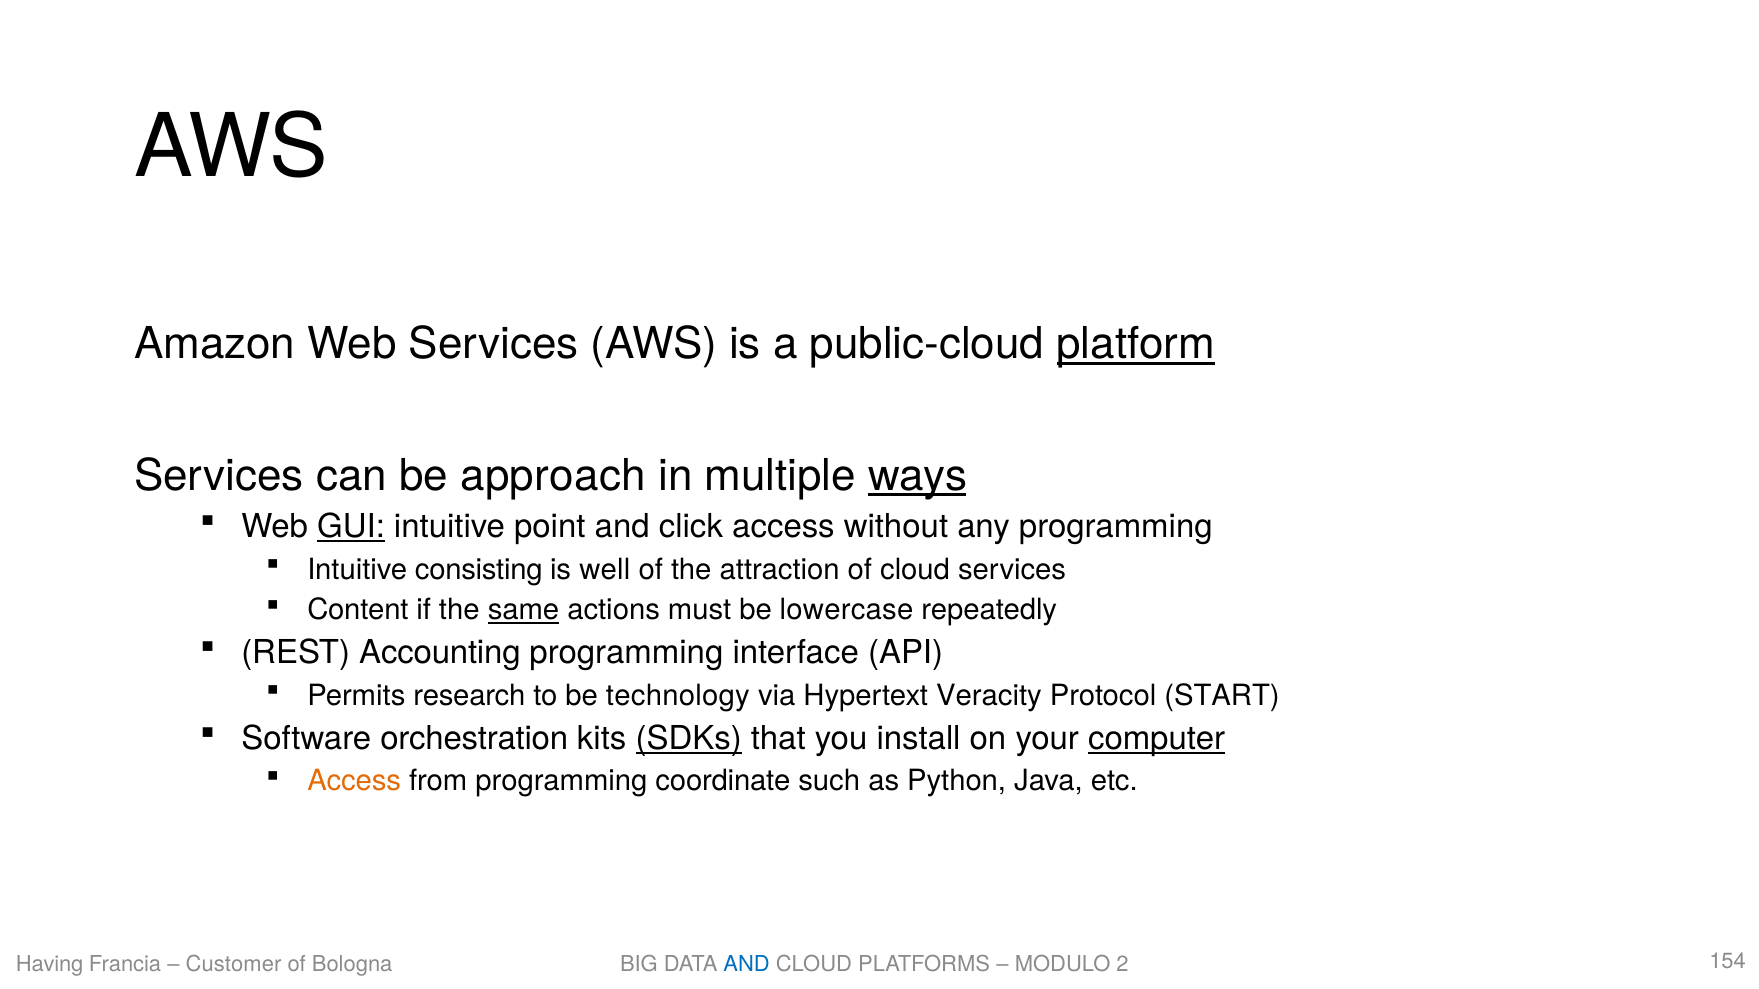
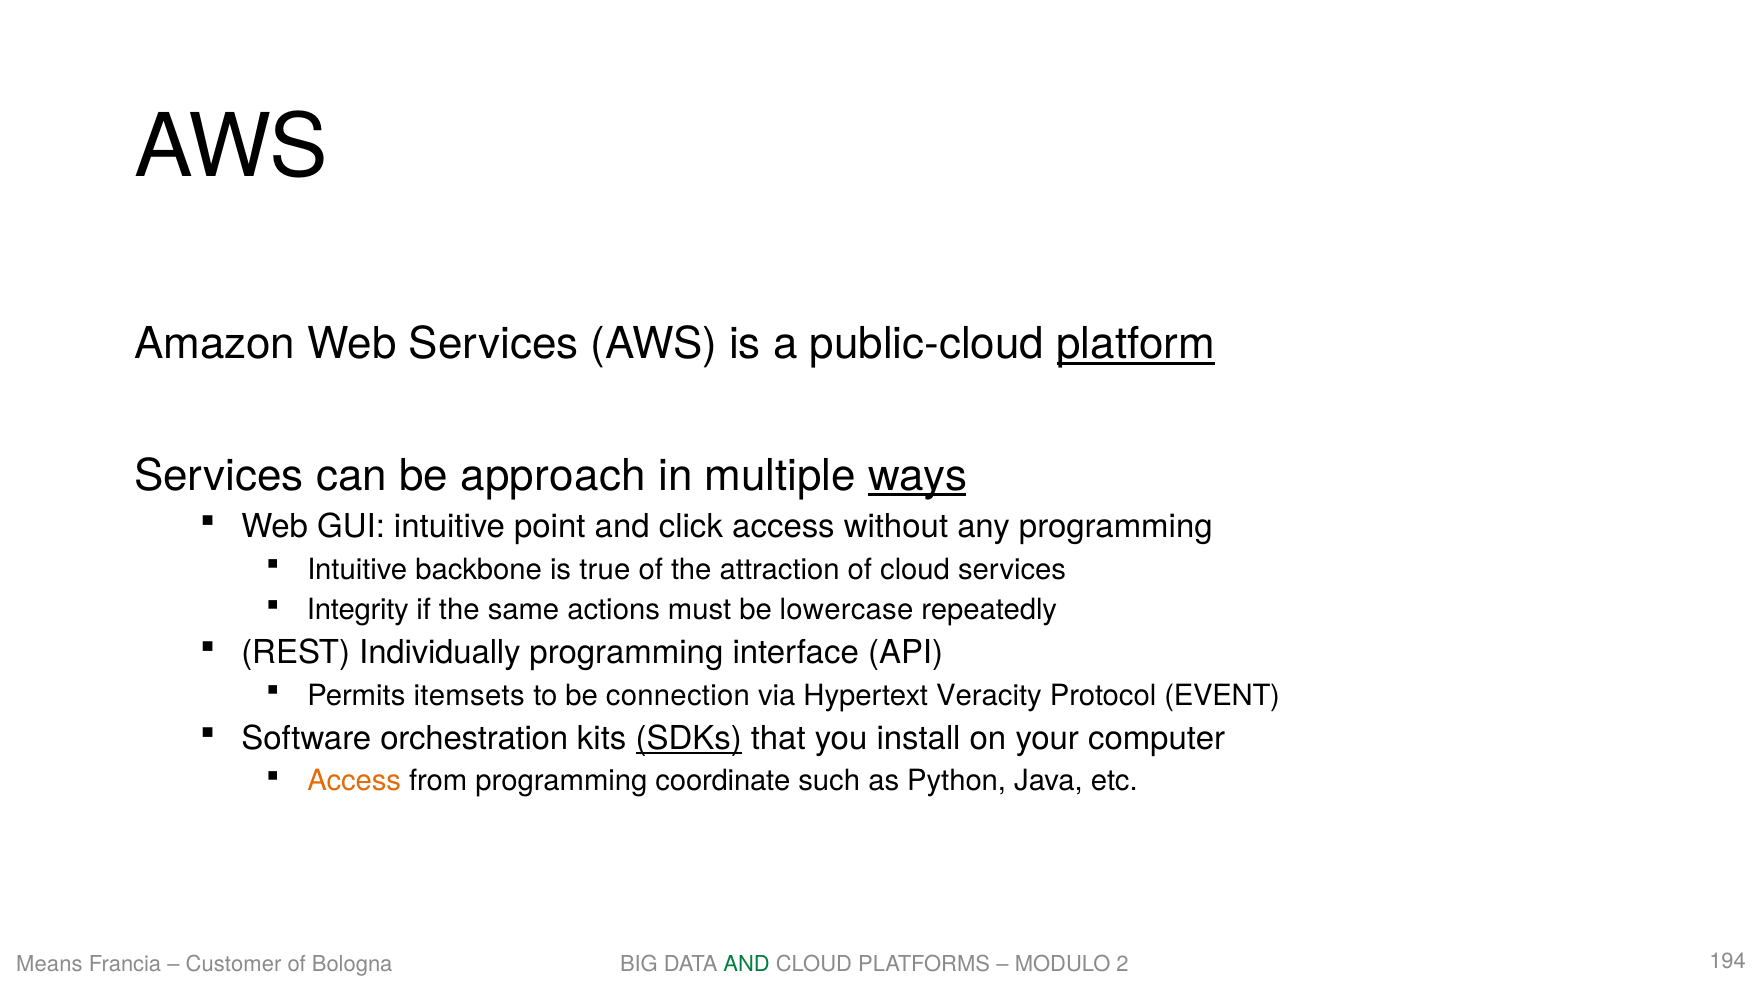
GUI underline: present -> none
consisting: consisting -> backbone
well: well -> true
Content: Content -> Integrity
same underline: present -> none
Accounting: Accounting -> Individually
research: research -> itemsets
technology: technology -> connection
START: START -> EVENT
computer underline: present -> none
Having: Having -> Means
AND at (747, 965) colour: blue -> green
154: 154 -> 194
